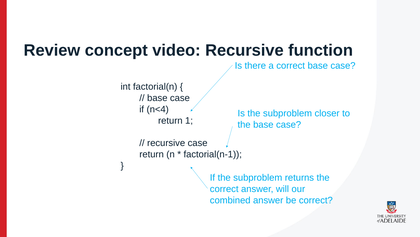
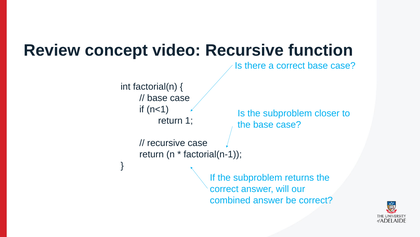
n<4: n<4 -> n<1
